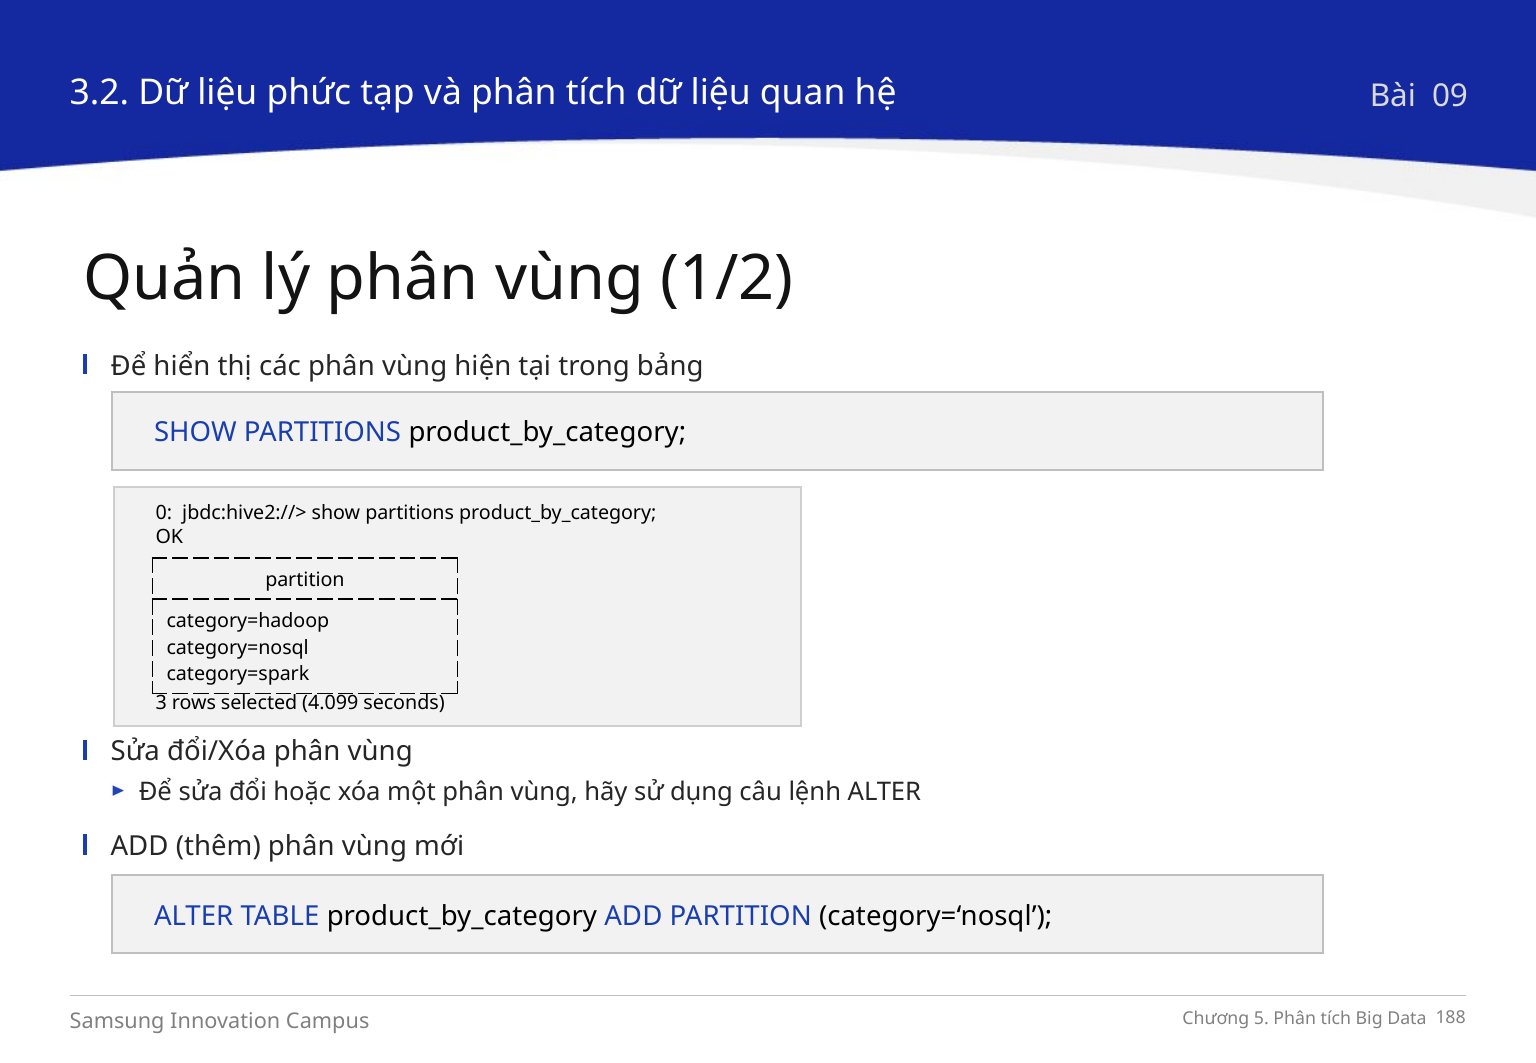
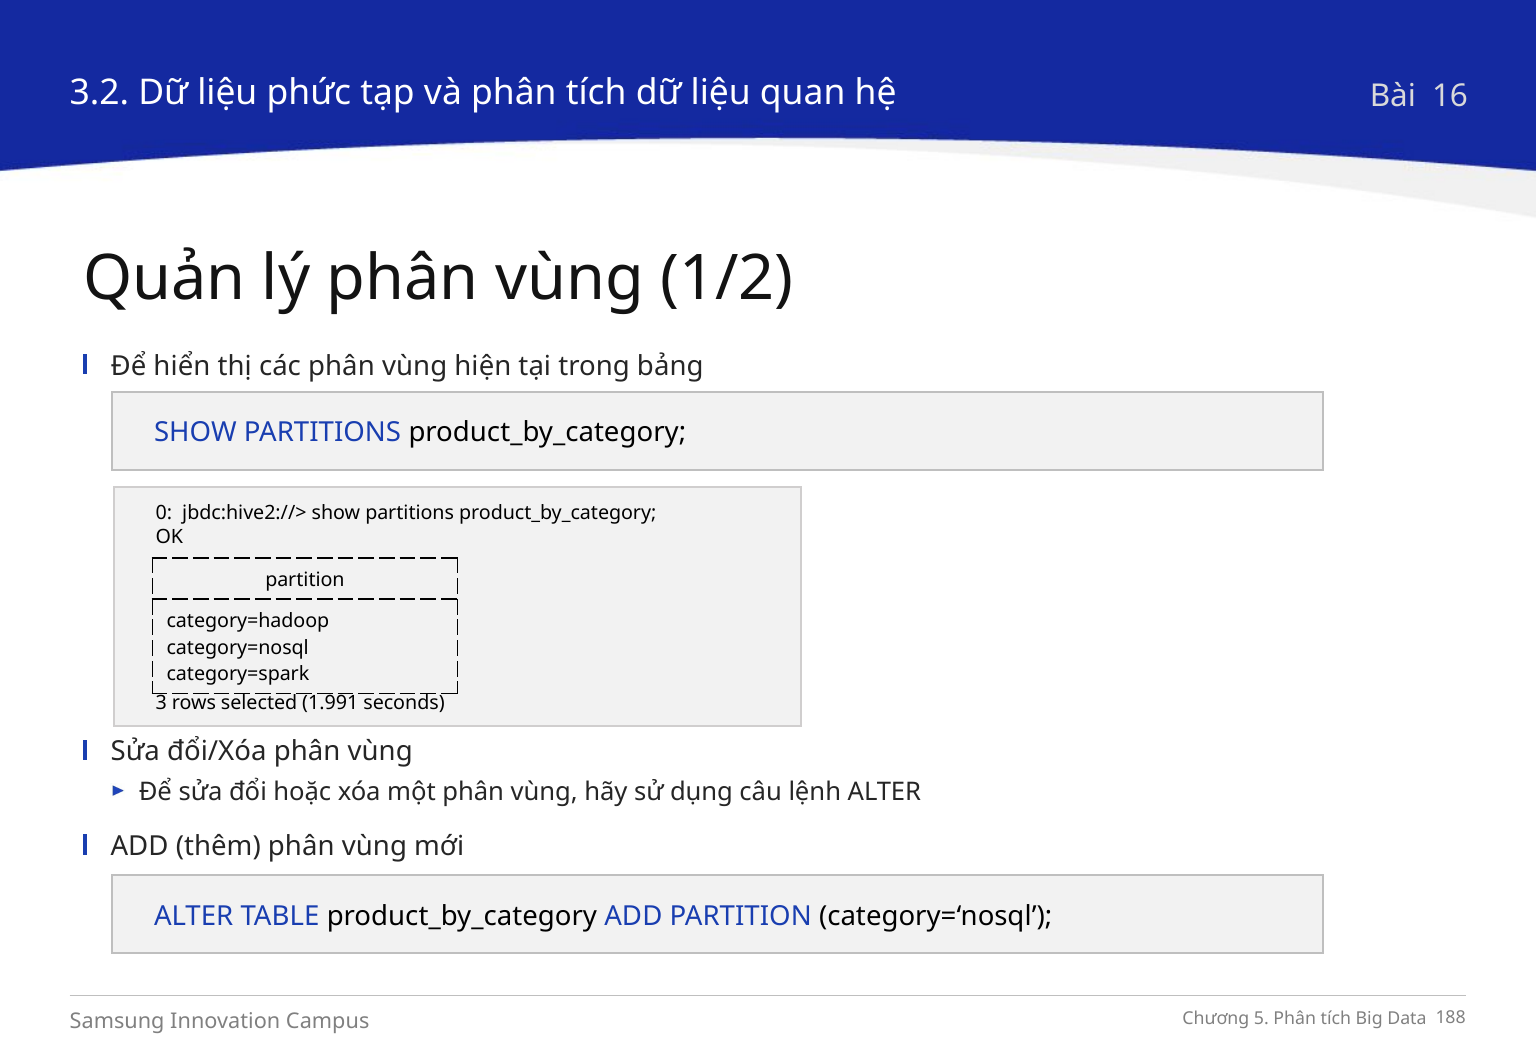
09: 09 -> 16
4.099: 4.099 -> 1.991
